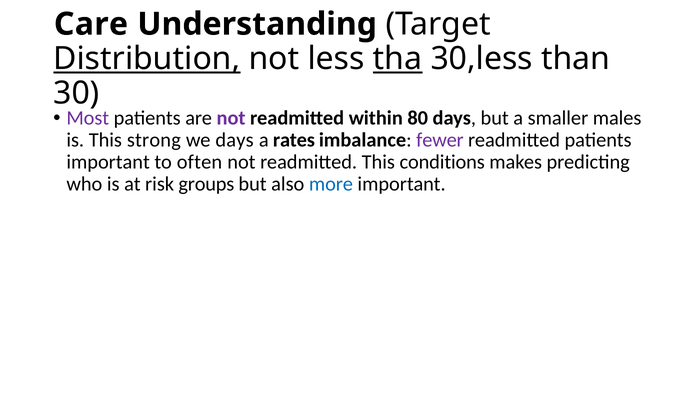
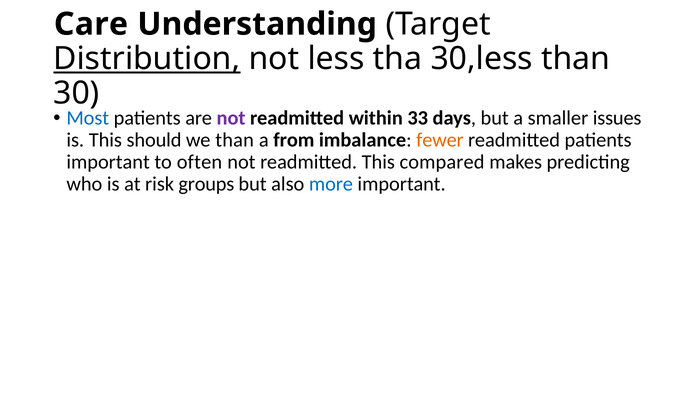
tha underline: present -> none
Most colour: purple -> blue
80: 80 -> 33
males: males -> issues
strong: strong -> should
we days: days -> than
rates: rates -> from
fewer colour: purple -> orange
conditions: conditions -> compared
